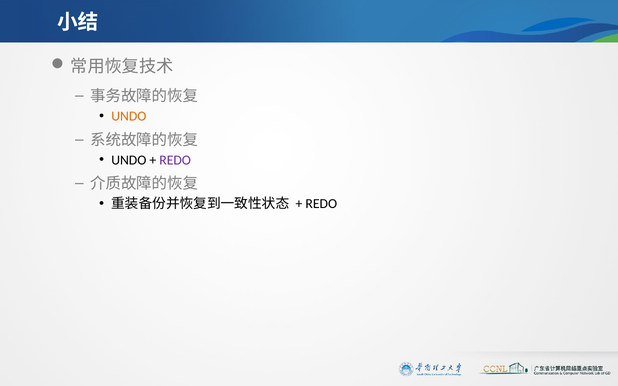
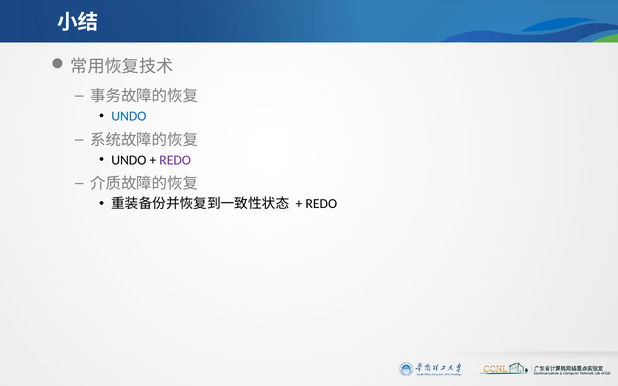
UNDO at (129, 116) colour: orange -> blue
